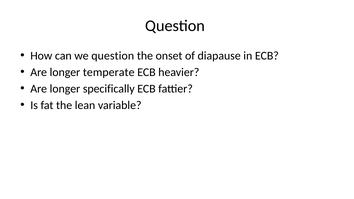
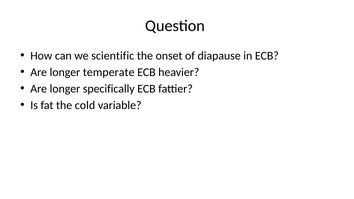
we question: question -> scientific
lean: lean -> cold
